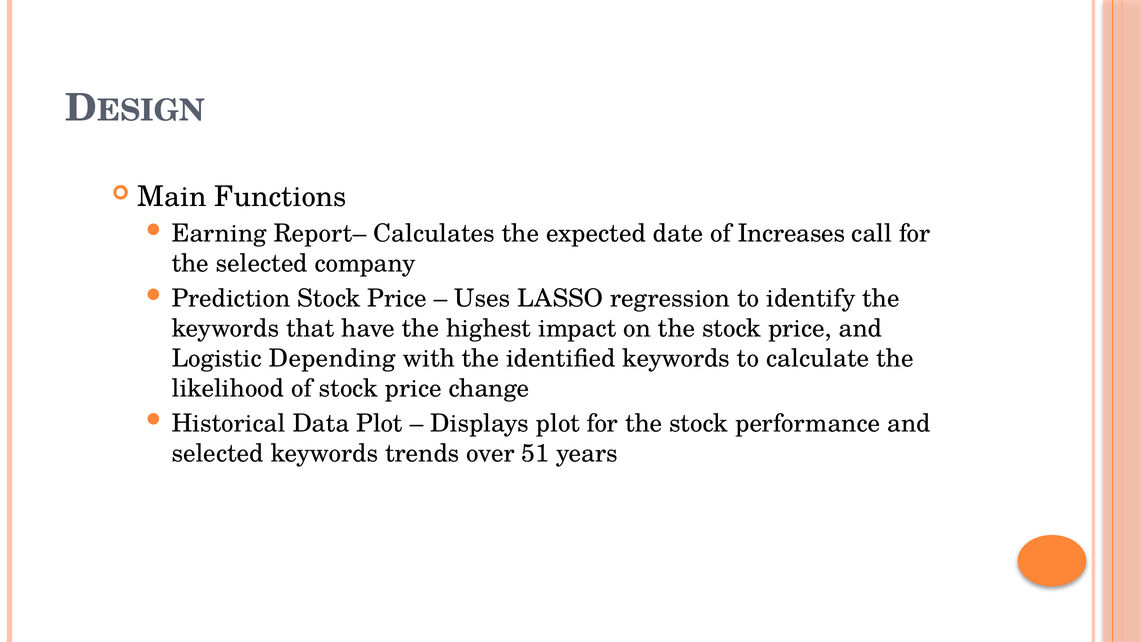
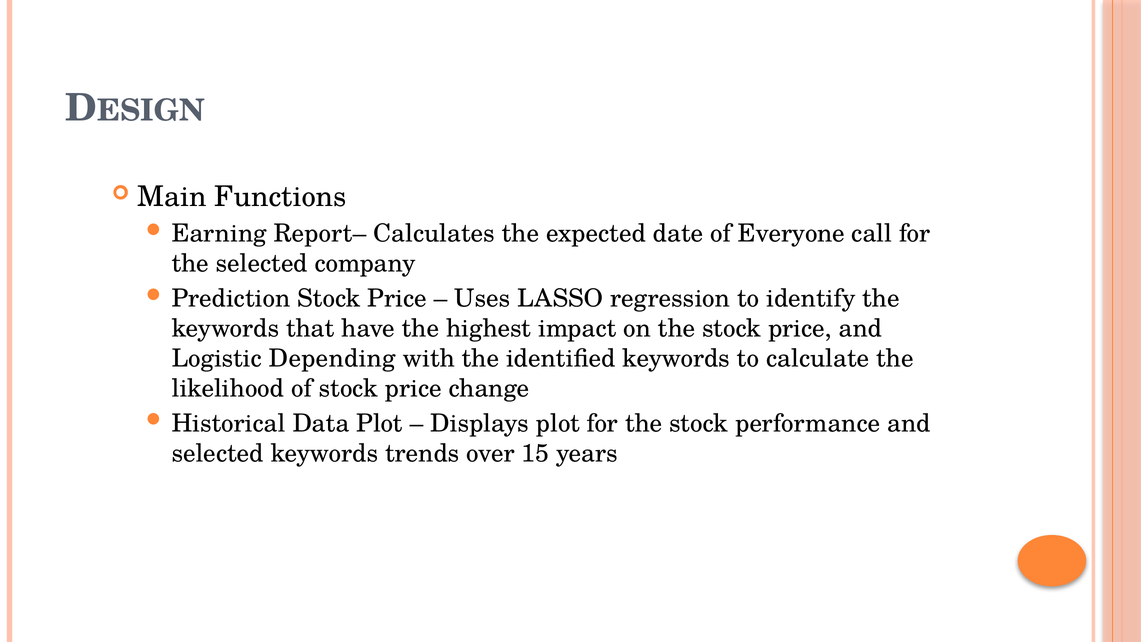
Increases: Increases -> Everyone
51: 51 -> 15
